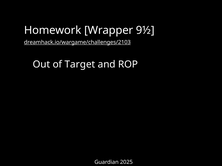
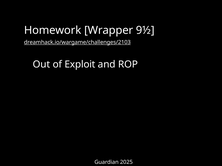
Target: Target -> Exploit
